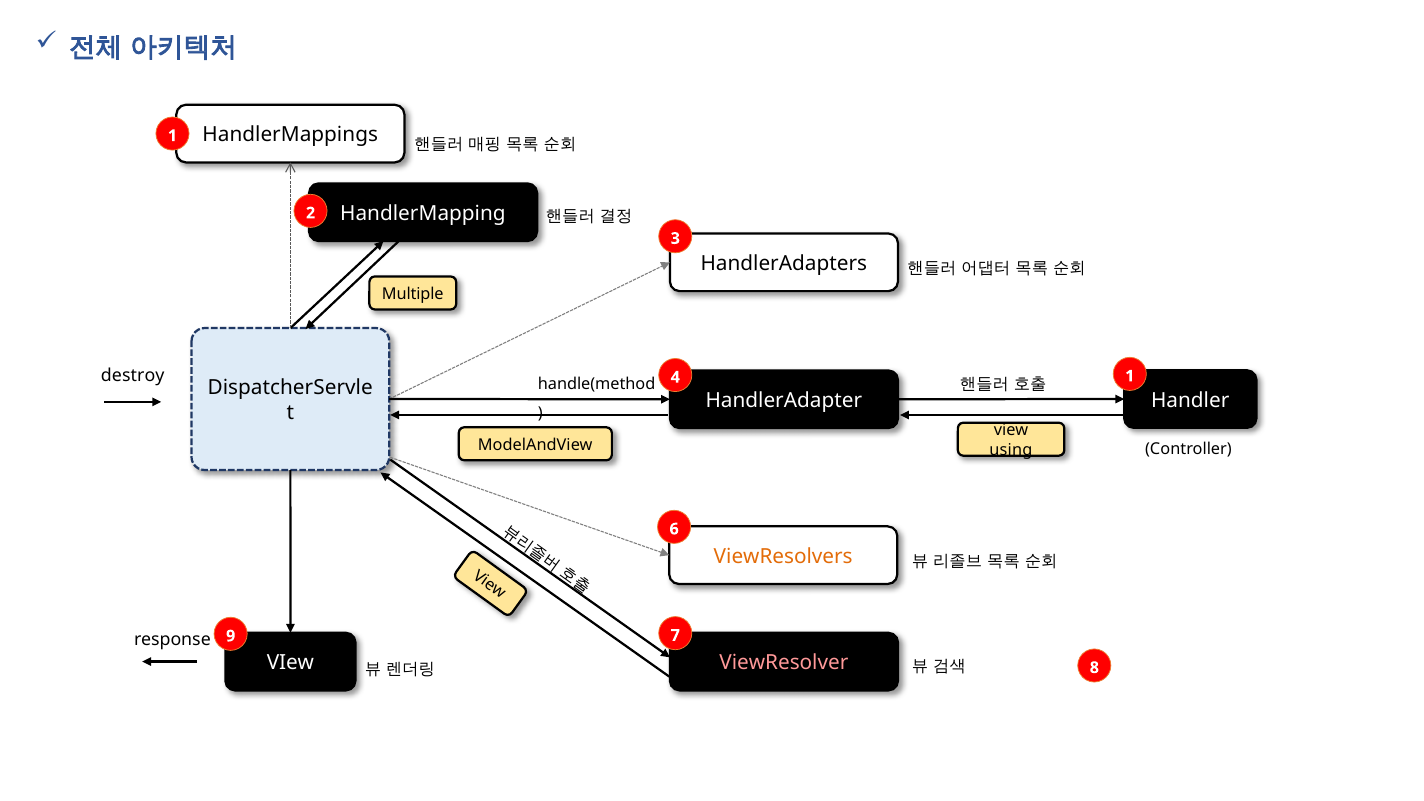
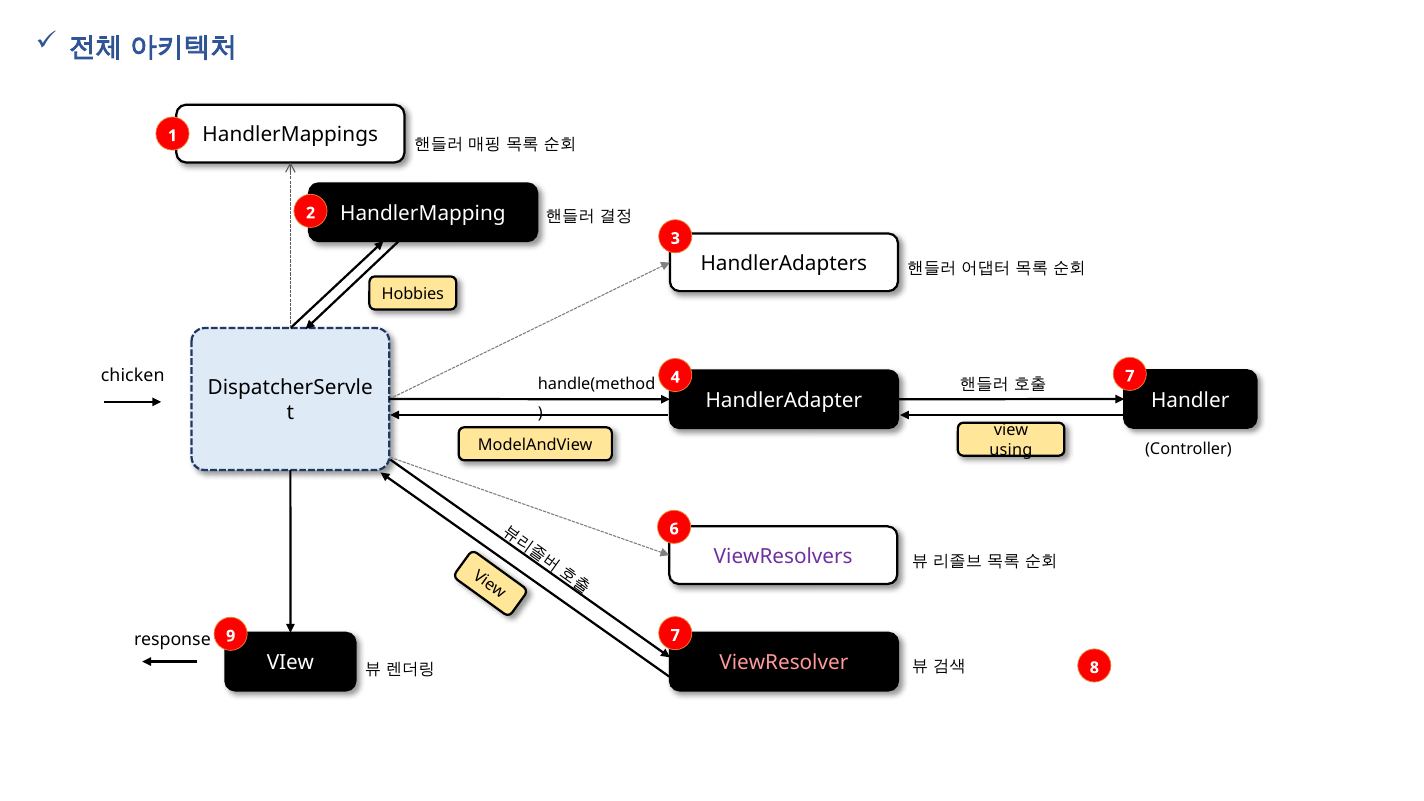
Multiple: Multiple -> Hobbies
destroy: destroy -> chicken
4 1: 1 -> 7
ViewResolvers colour: orange -> purple
